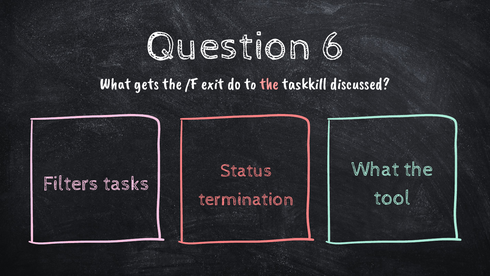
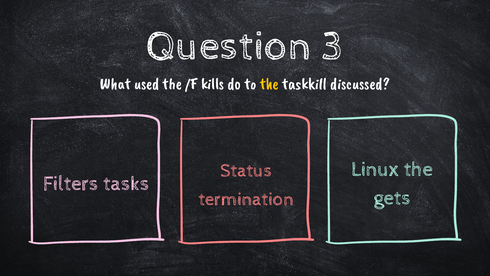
6: 6 -> 3
gets: gets -> used
exit: exit -> kills
the at (269, 84) colour: pink -> yellow
What at (376, 169): What -> Linux
tool: tool -> gets
